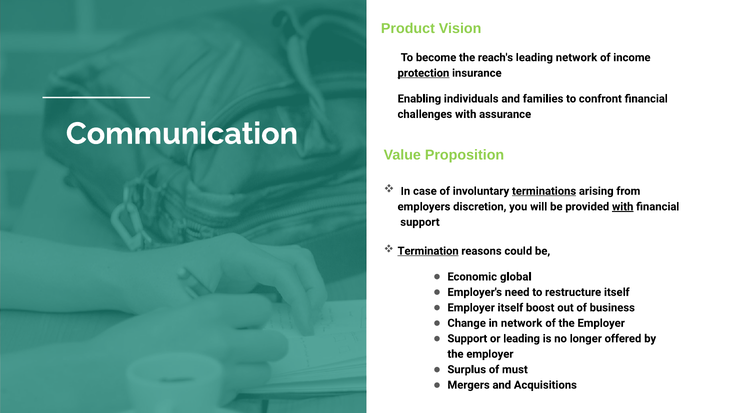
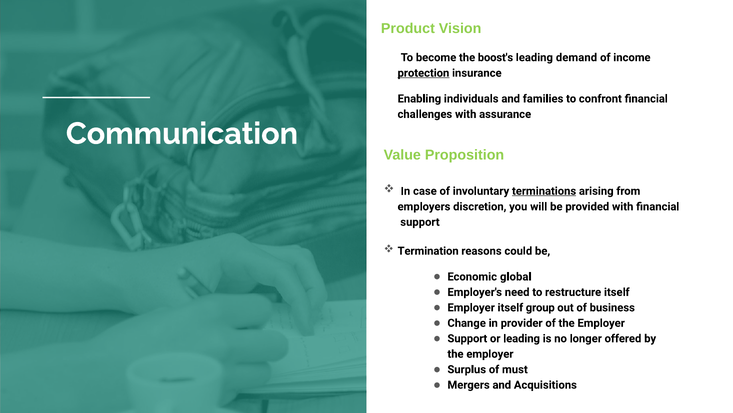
reach's: reach's -> boost's
leading network: network -> demand
with at (623, 206) underline: present -> none
Termination underline: present -> none
boost: boost -> group
in network: network -> provider
